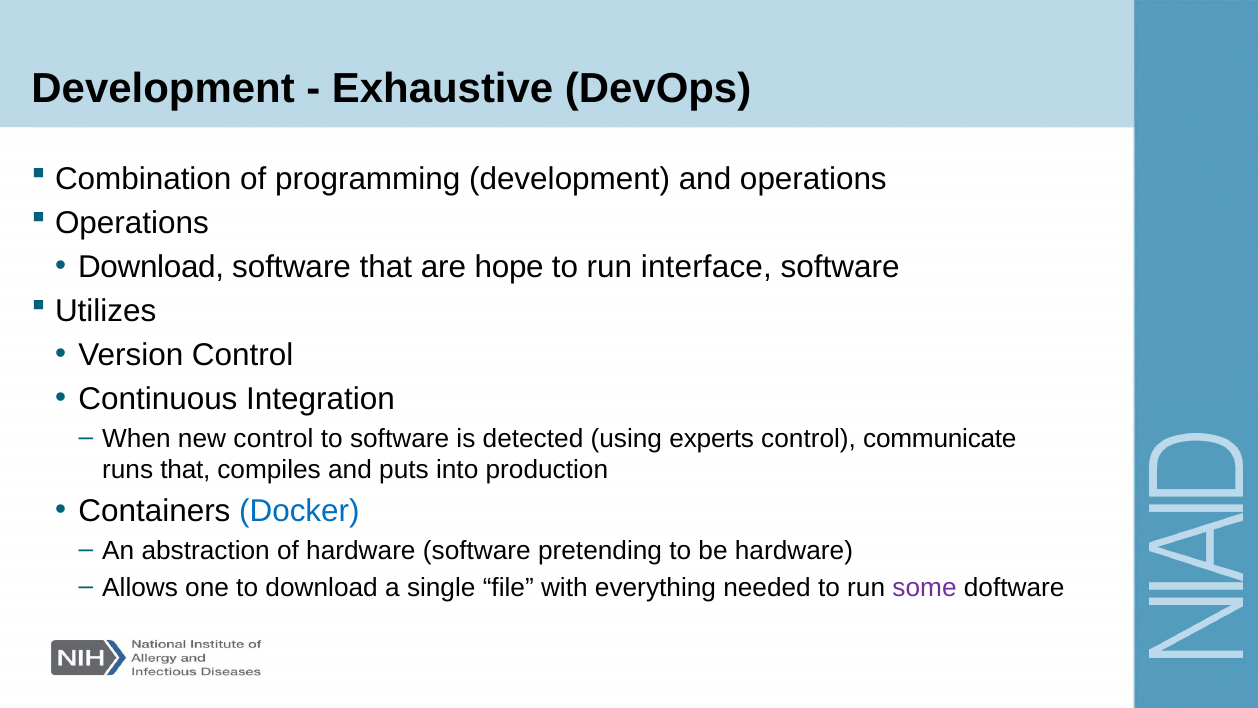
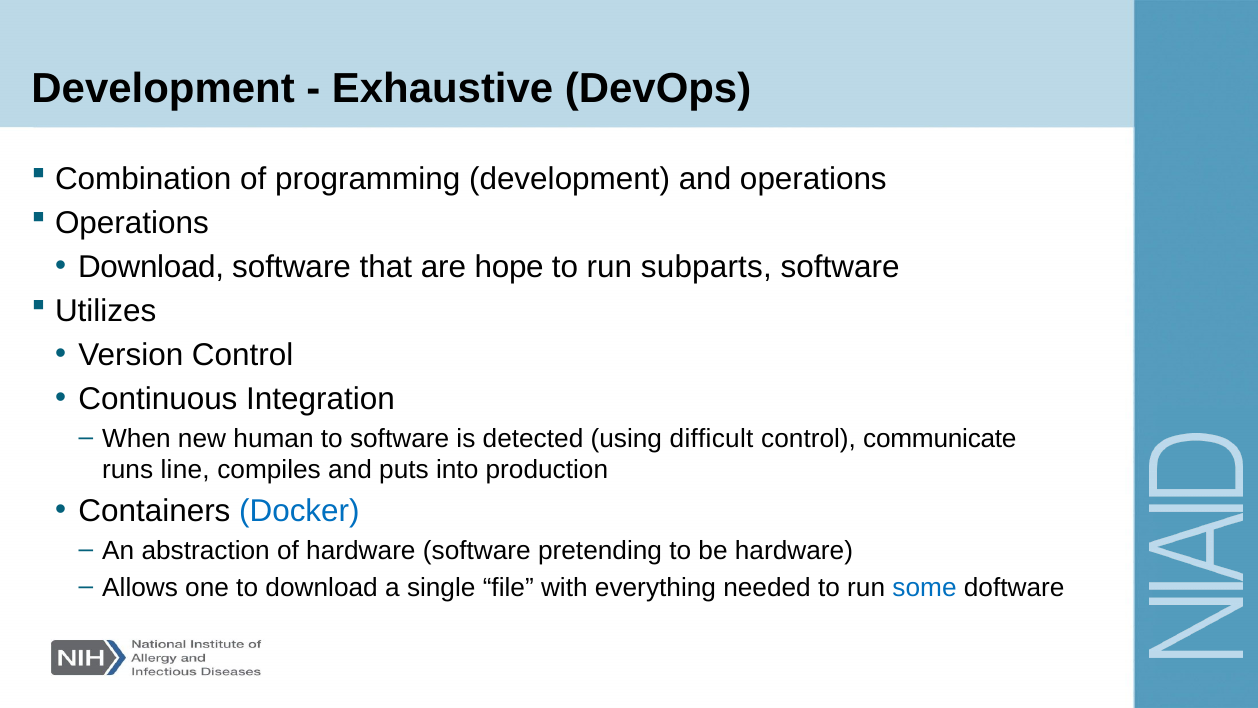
interface: interface -> subparts
new control: control -> human
experts: experts -> difficult
runs that: that -> line
some colour: purple -> blue
